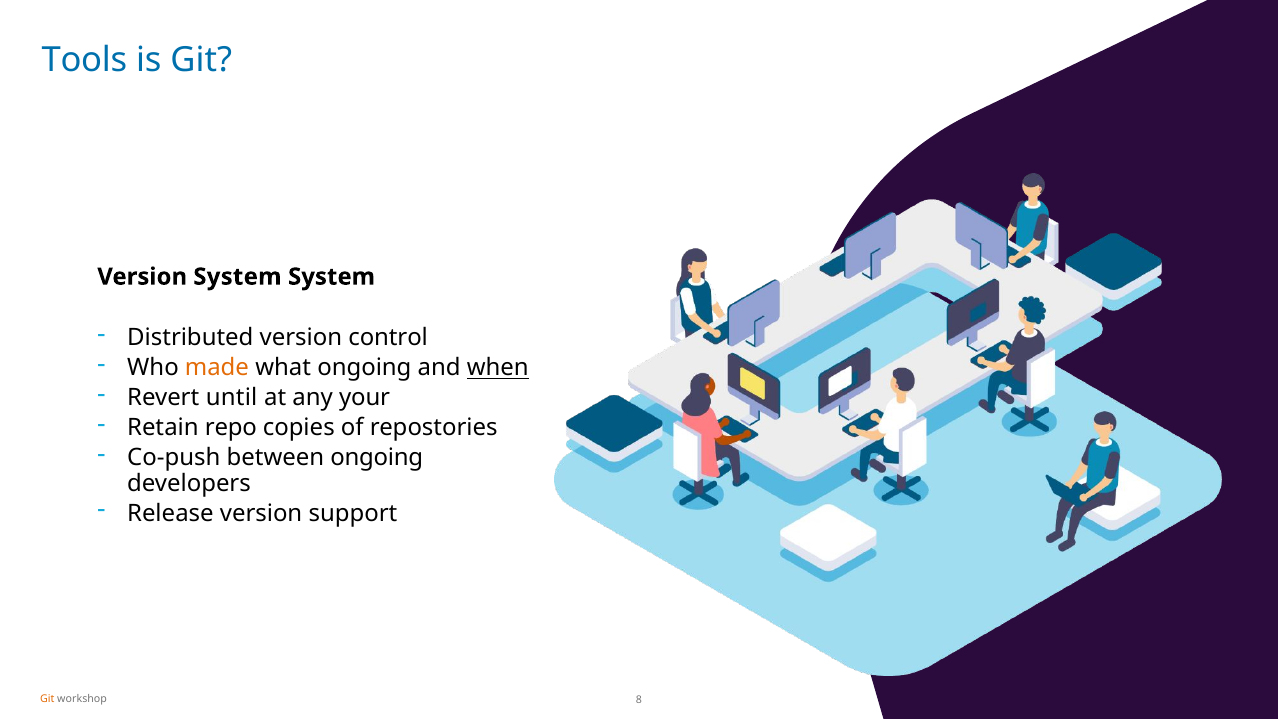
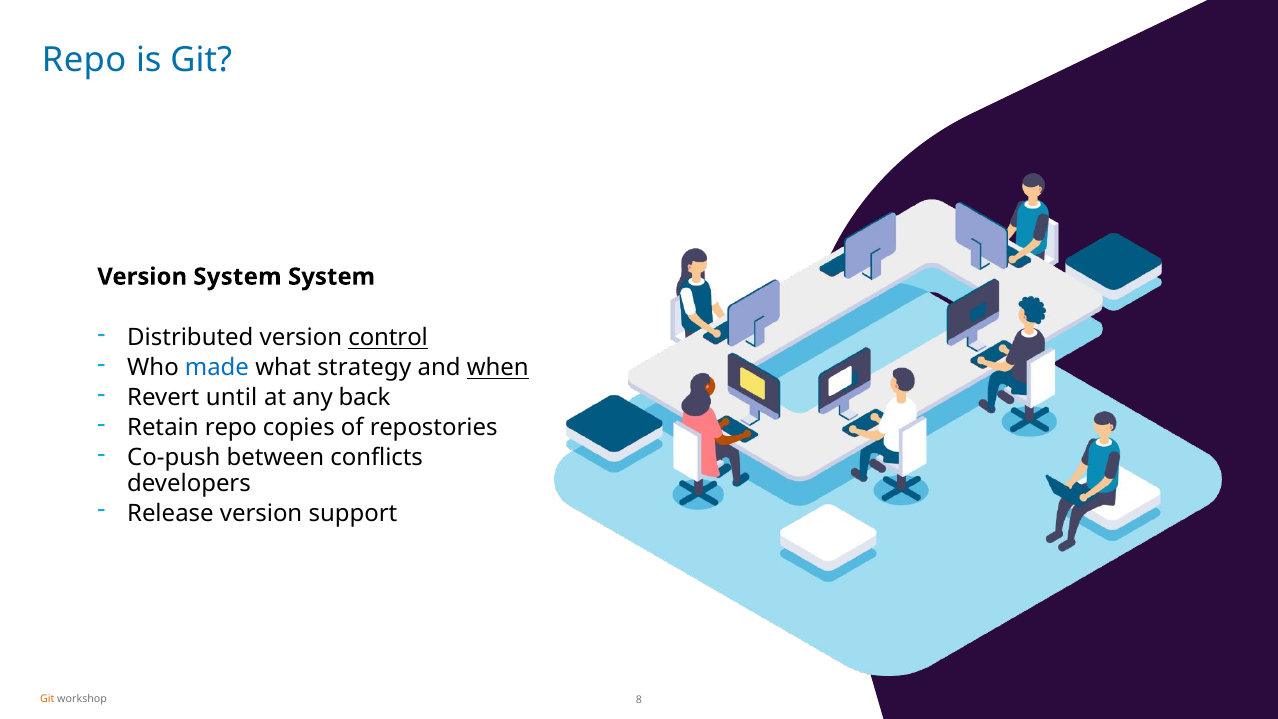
Tools at (84, 60): Tools -> Repo
control underline: none -> present
made colour: orange -> blue
what ongoing: ongoing -> strategy
your: your -> back
between ongoing: ongoing -> conflicts
